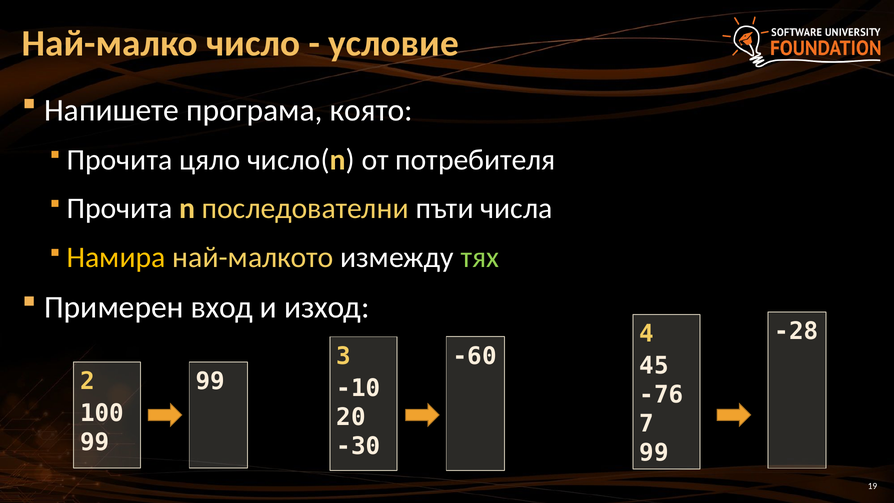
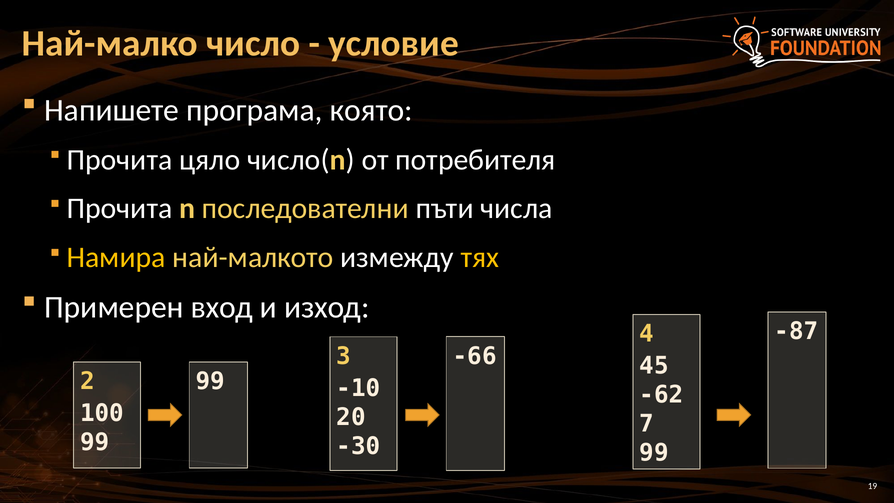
тях colour: light green -> yellow
-28: -28 -> -87
-60: -60 -> -66
-76: -76 -> -62
